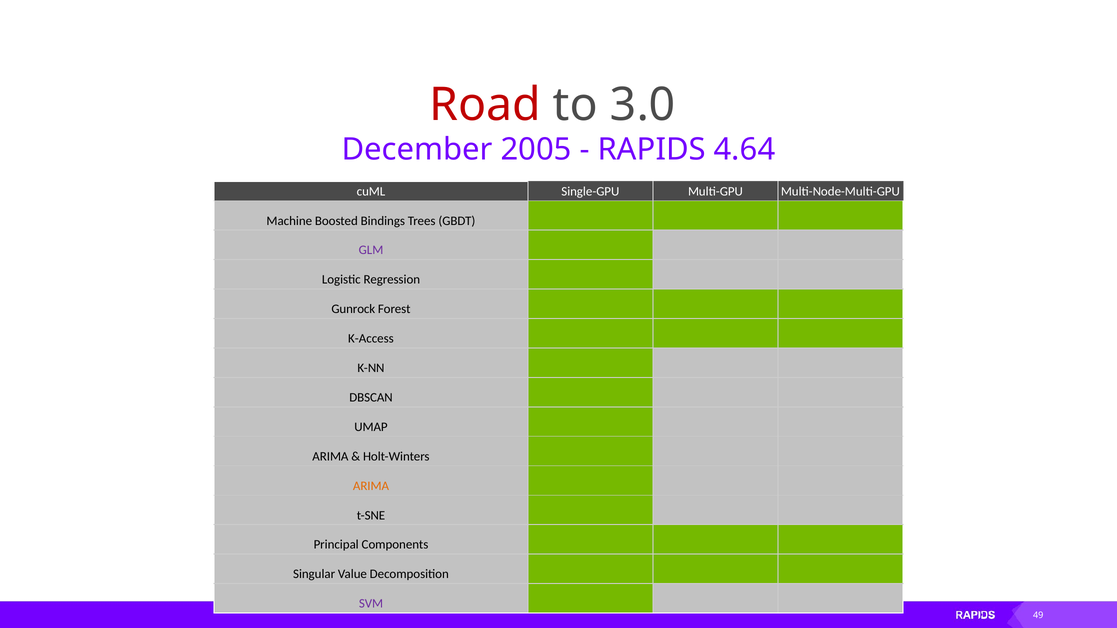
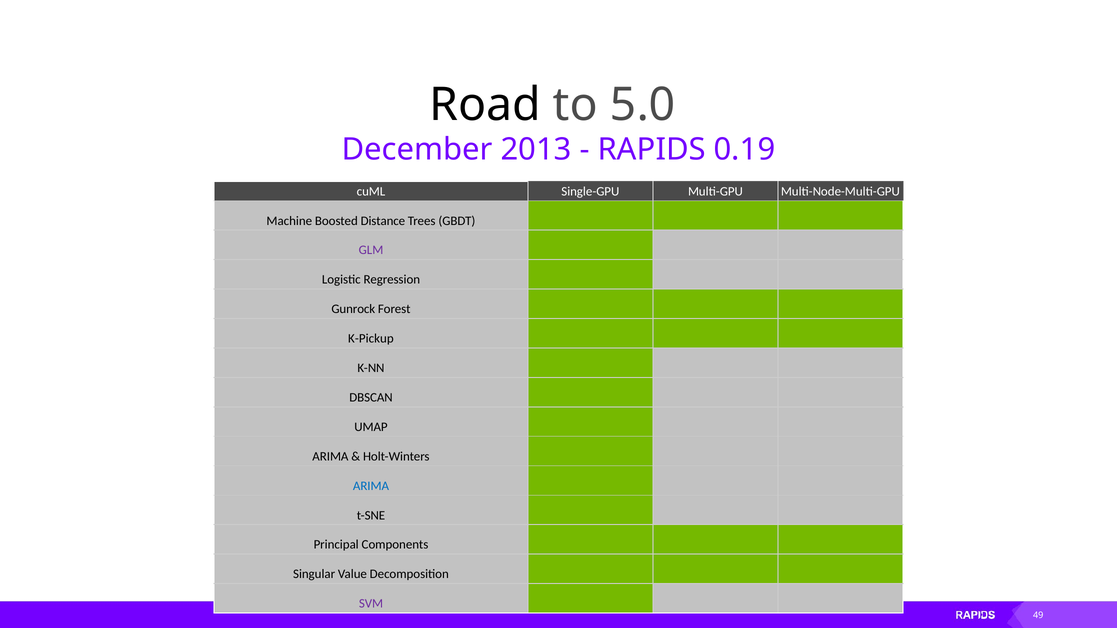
Road colour: red -> black
3.0: 3.0 -> 5.0
2005: 2005 -> 2013
4.64: 4.64 -> 0.19
Bindings: Bindings -> Distance
K-Access: K-Access -> K-Pickup
ARIMA at (371, 486) colour: orange -> blue
